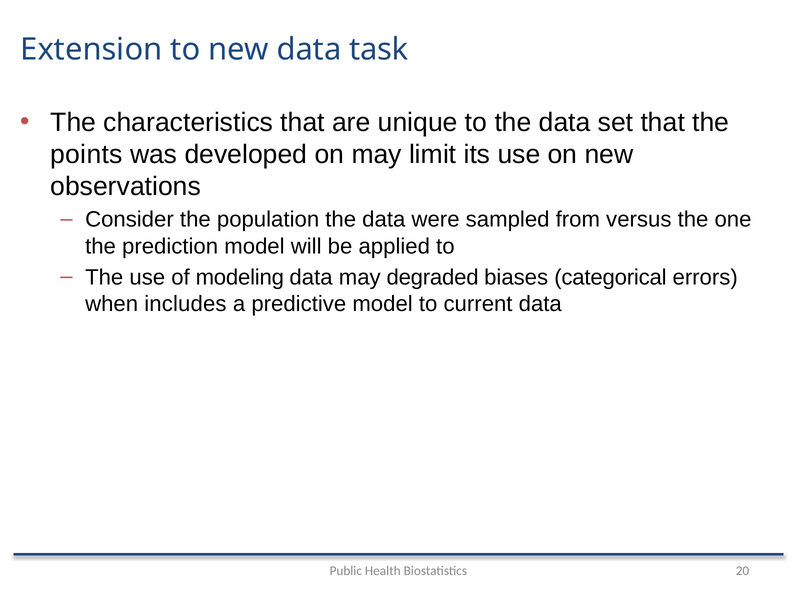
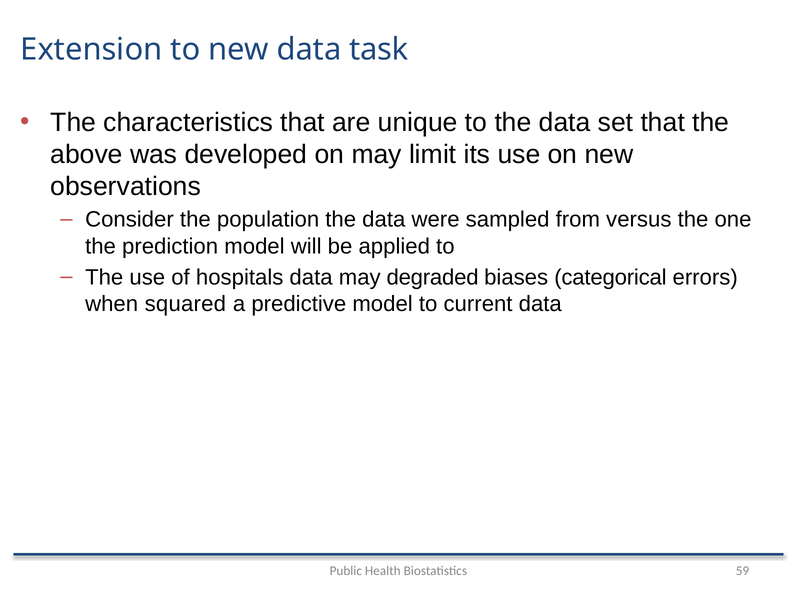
points: points -> above
modeling: modeling -> hospitals
includes: includes -> squared
20: 20 -> 59
